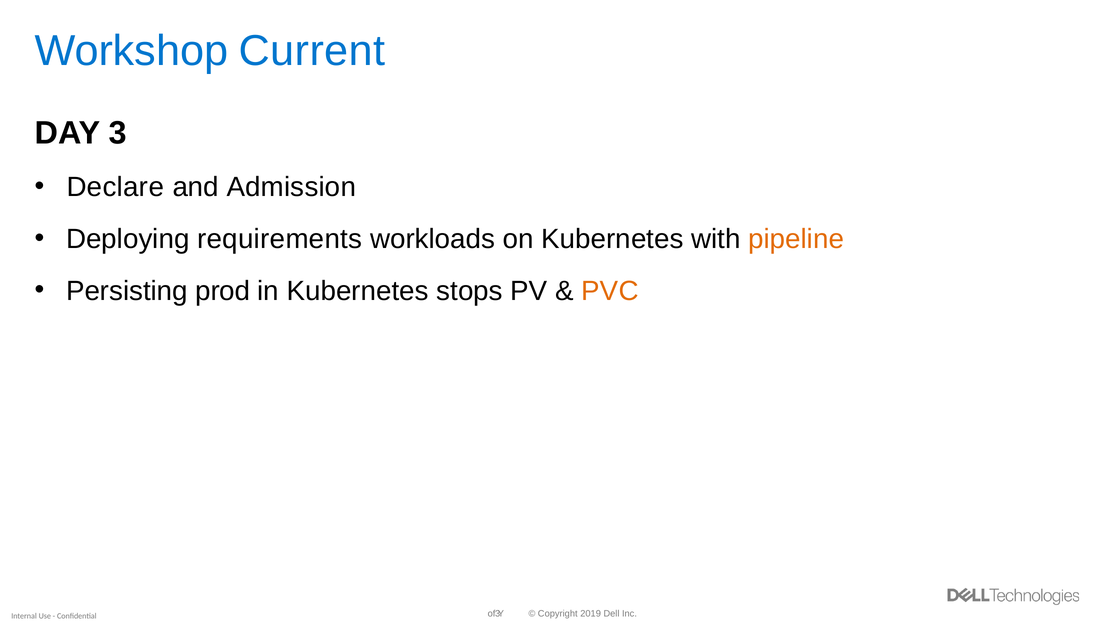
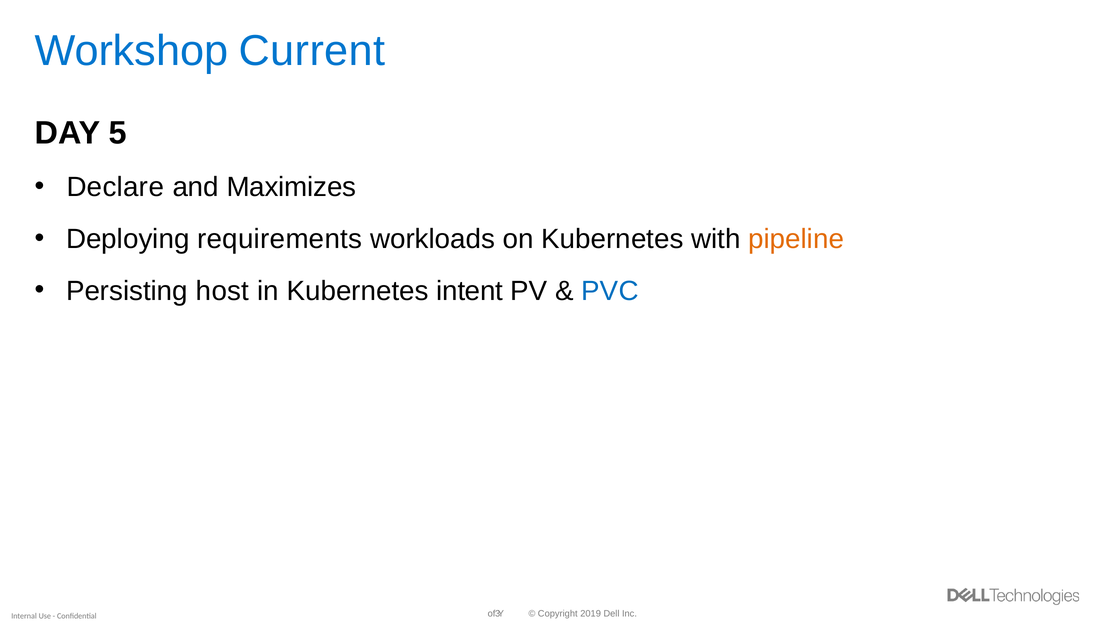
DAY 3: 3 -> 5
Admission: Admission -> Maximizes
prod: prod -> host
stops: stops -> intent
PVC colour: orange -> blue
